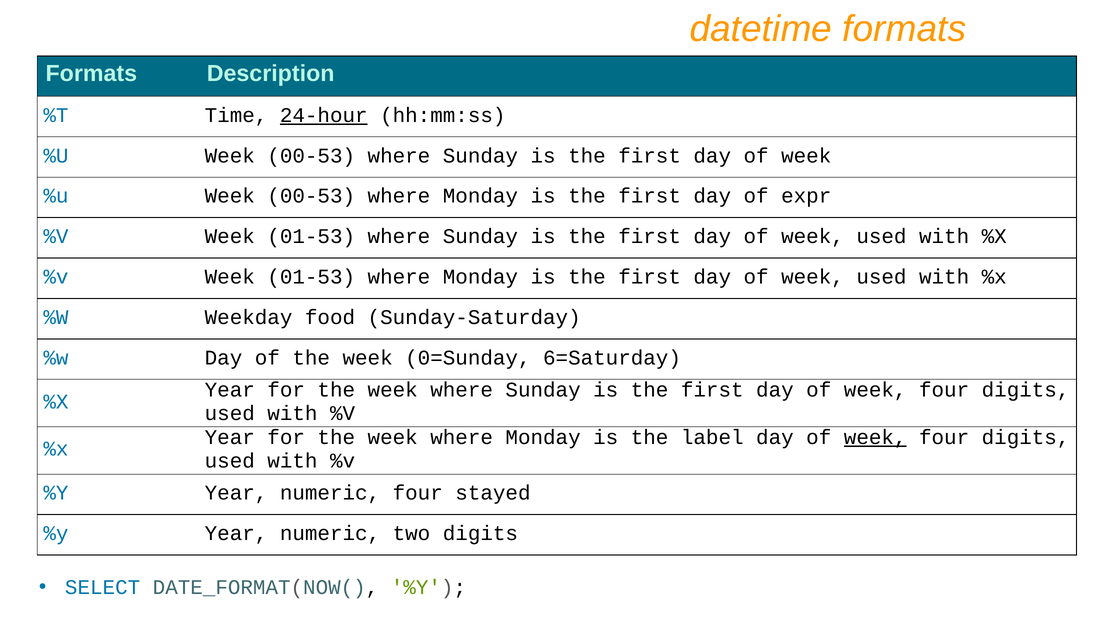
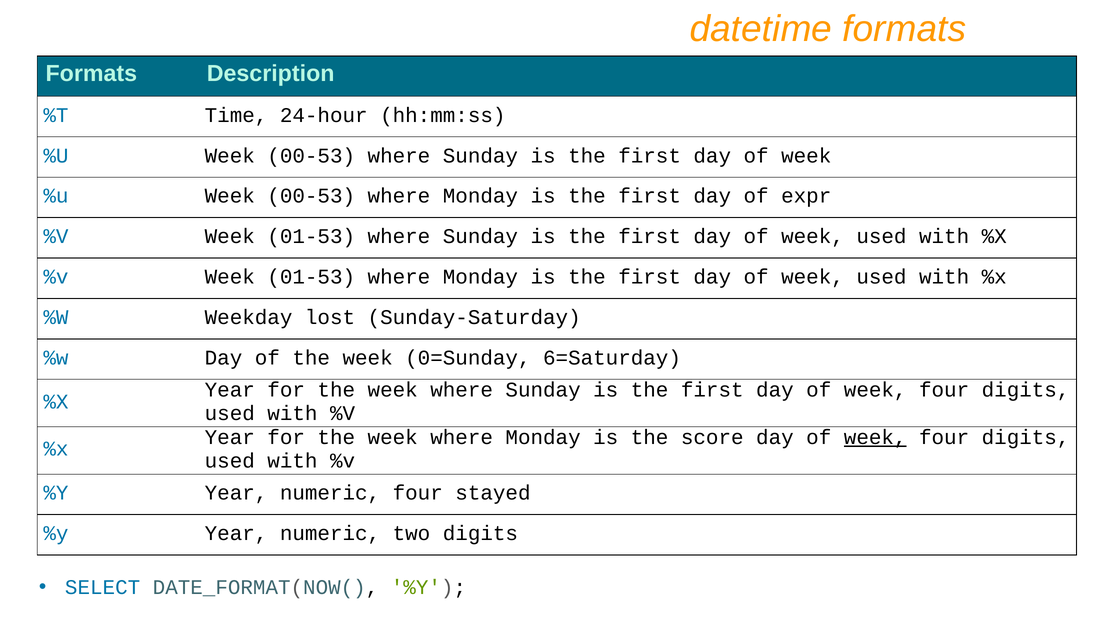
24-hour underline: present -> none
food: food -> lost
label: label -> score
